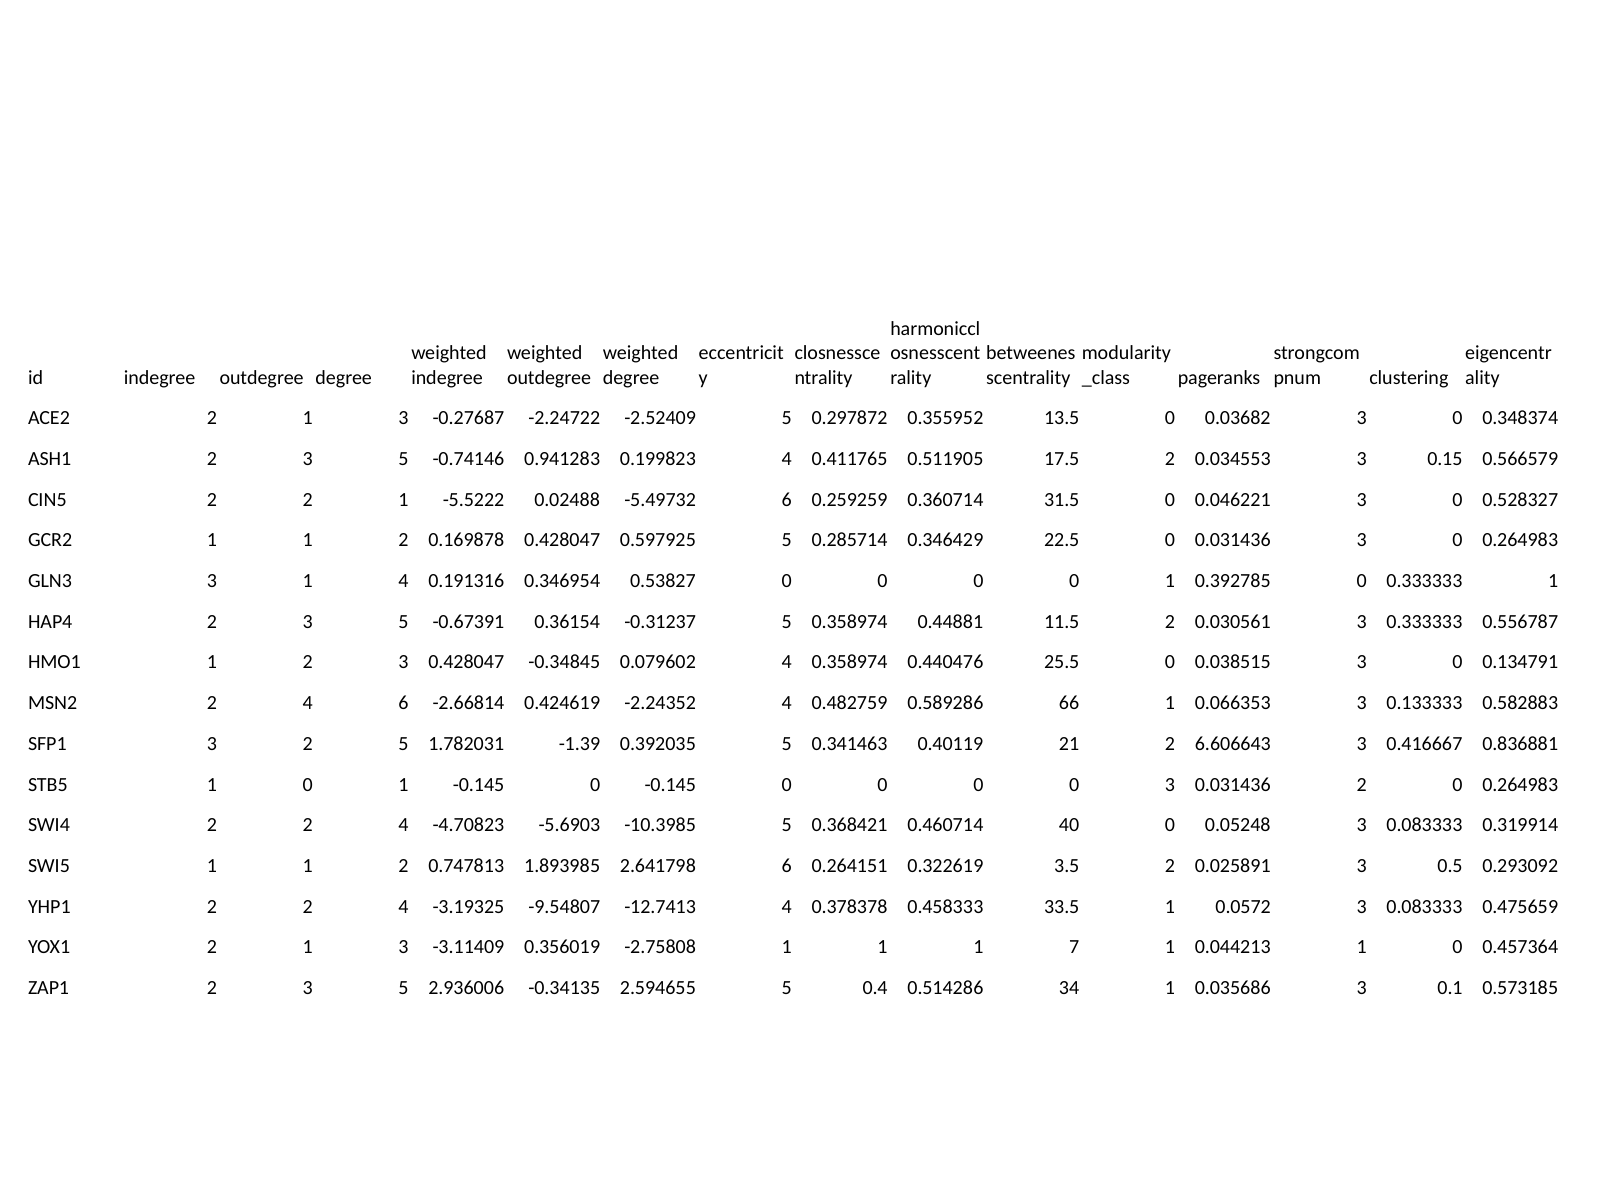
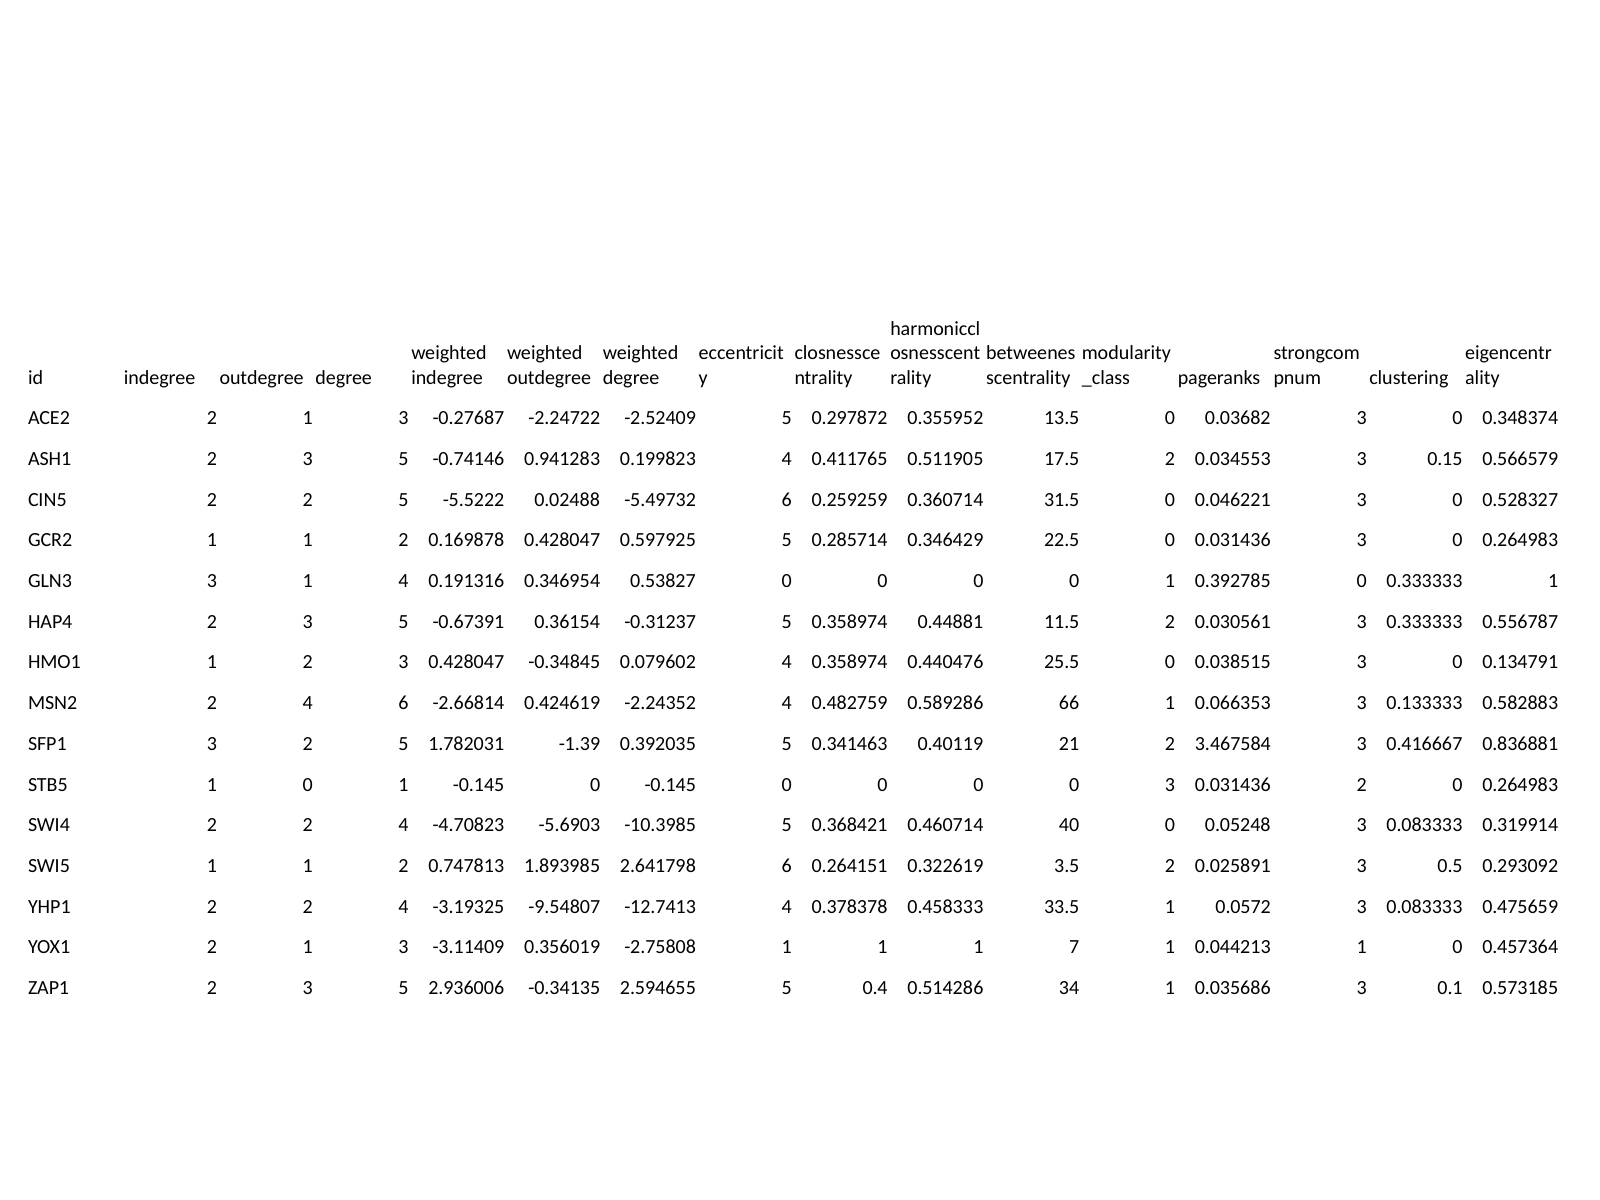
2 2 1: 1 -> 5
6.606643: 6.606643 -> 3.467584
